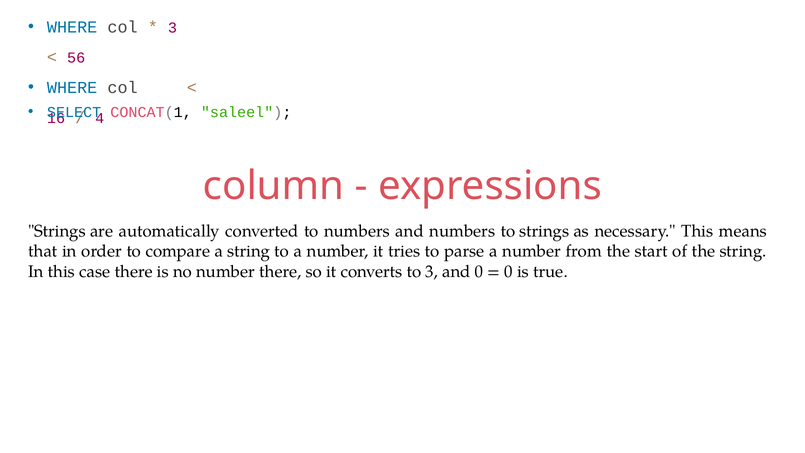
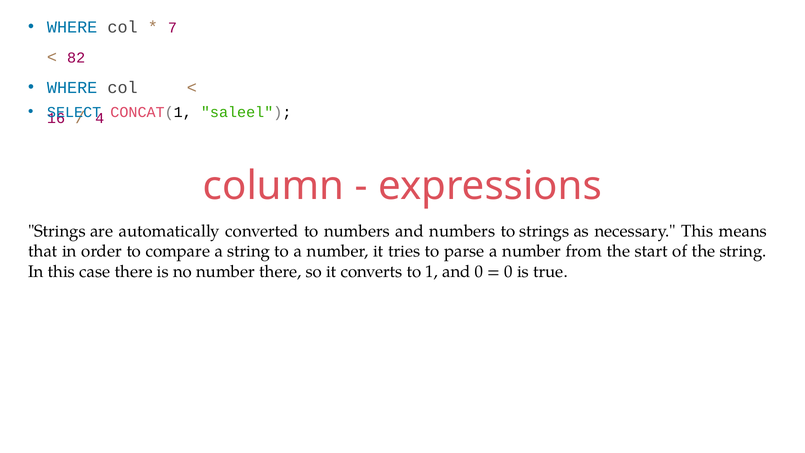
3 at (172, 28): 3 -> 7
56: 56 -> 82
to 3: 3 -> 1
